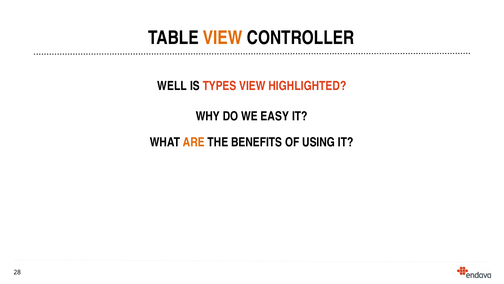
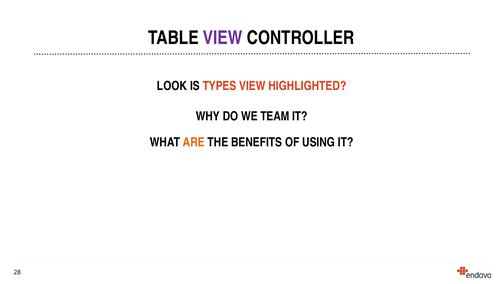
VIEW at (223, 38) colour: orange -> purple
WELL: WELL -> LOOK
EASY: EASY -> TEAM
